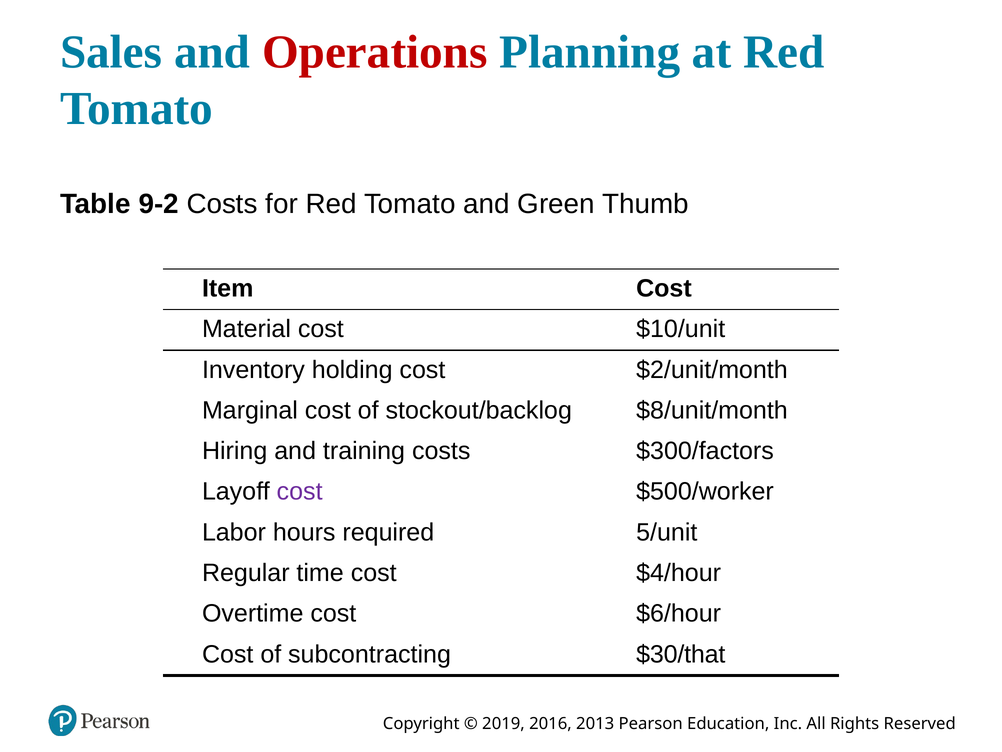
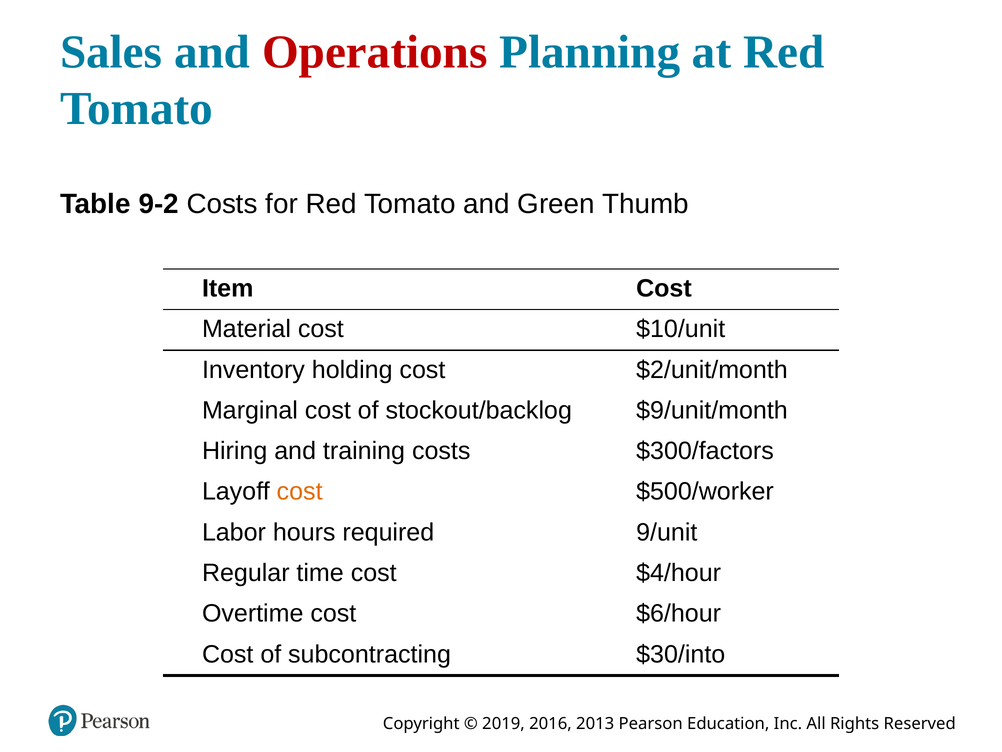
$8/unit/month: $8/unit/month -> $9/unit/month
cost at (300, 491) colour: purple -> orange
5/unit: 5/unit -> 9/unit
$30/that: $30/that -> $30/into
